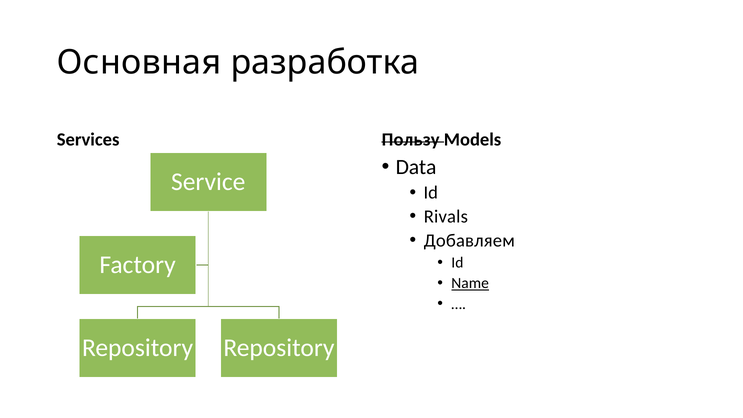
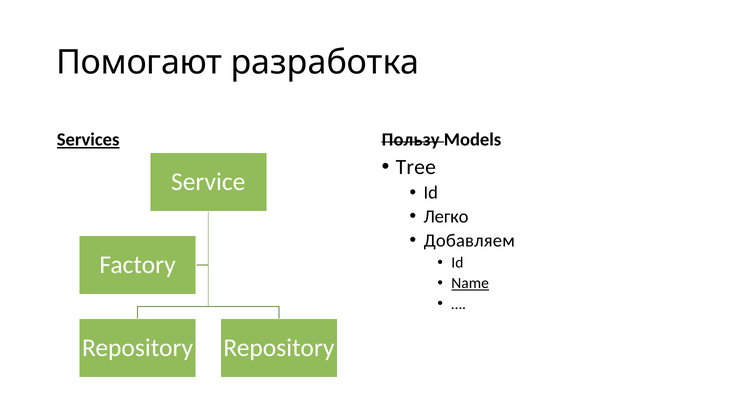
Основная: Основная -> Помогают
Services underline: none -> present
Data: Data -> Tree
Rivals: Rivals -> Легко
